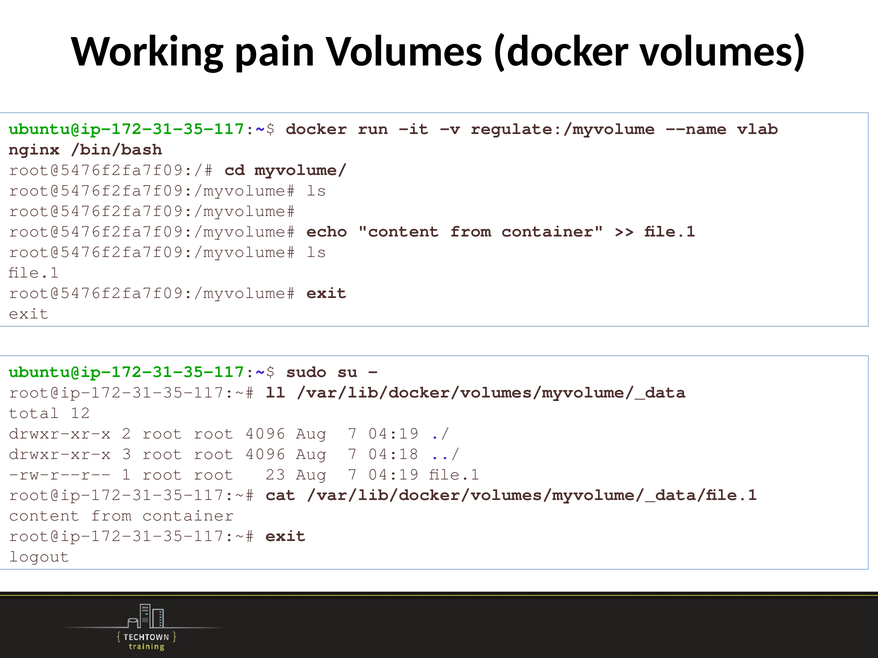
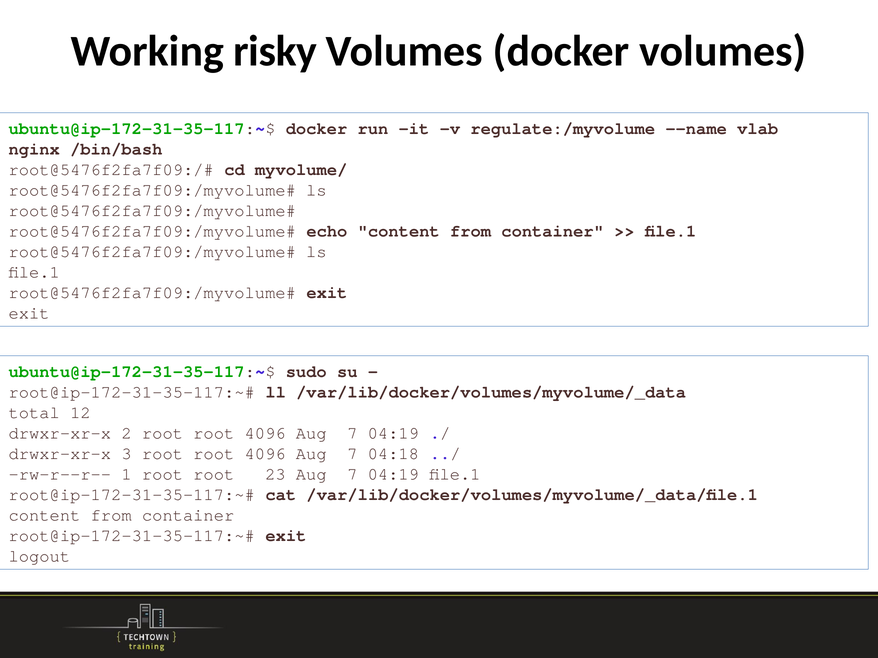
pain: pain -> risky
